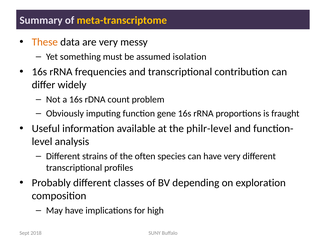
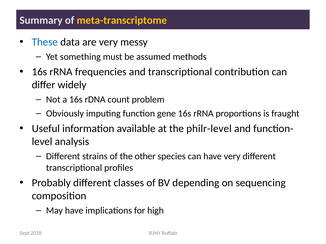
These colour: orange -> blue
isolation: isolation -> methods
often: often -> other
exploration: exploration -> sequencing
